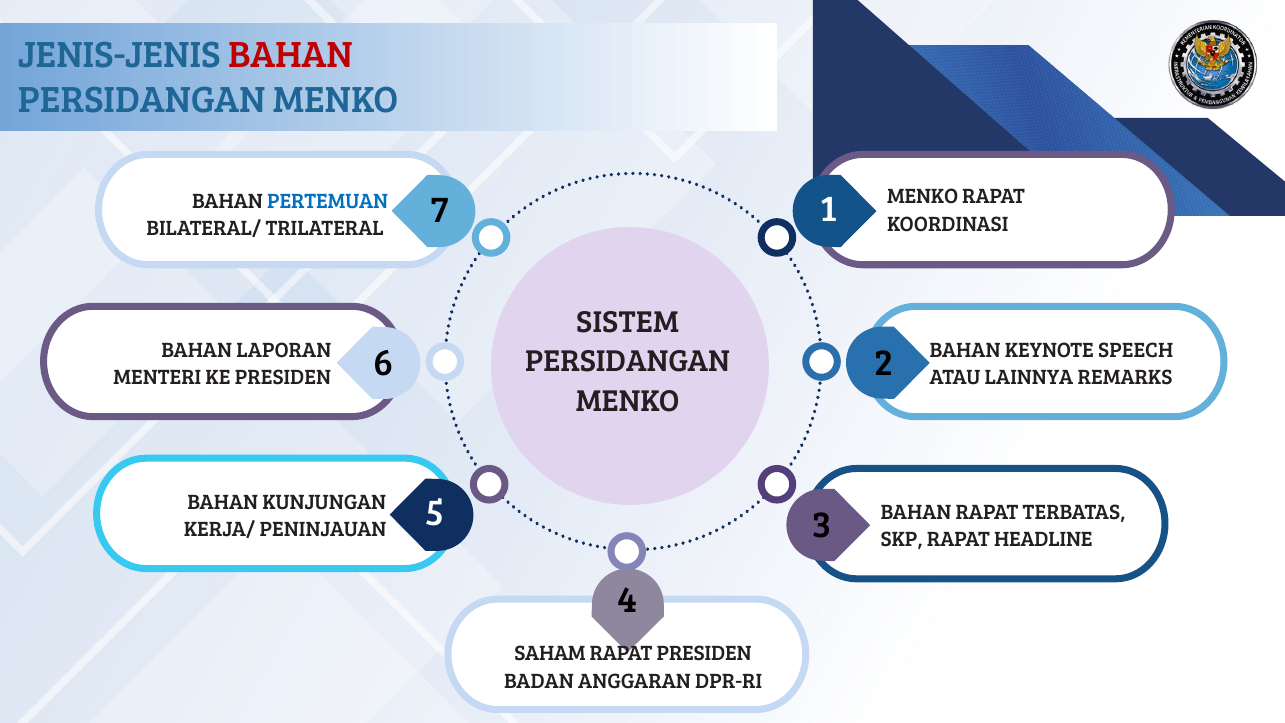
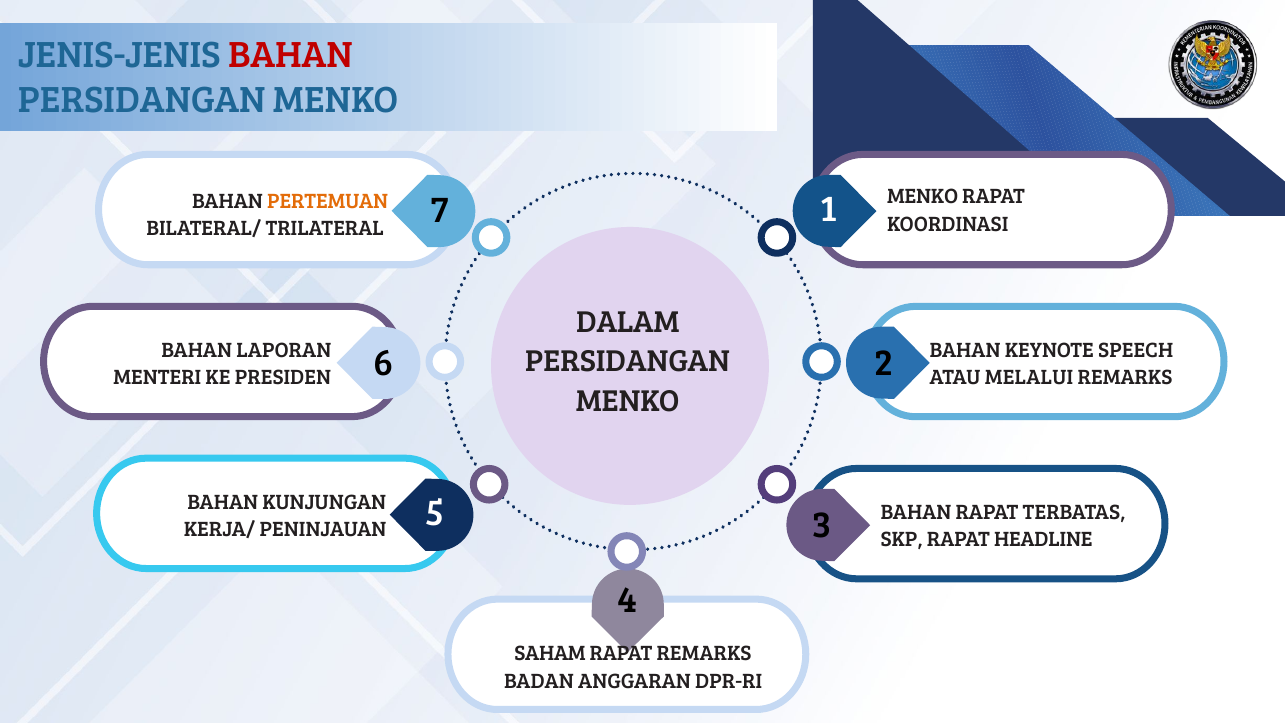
PERTEMUAN colour: blue -> orange
SISTEM: SISTEM -> DALAM
LAINNYA: LAINNYA -> MELALUI
RAPAT PRESIDEN: PRESIDEN -> REMARKS
